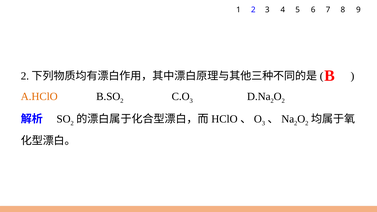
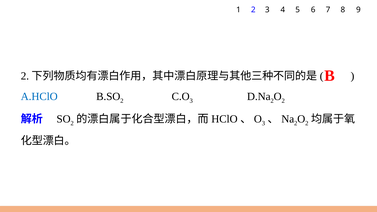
A.HClO colour: orange -> blue
